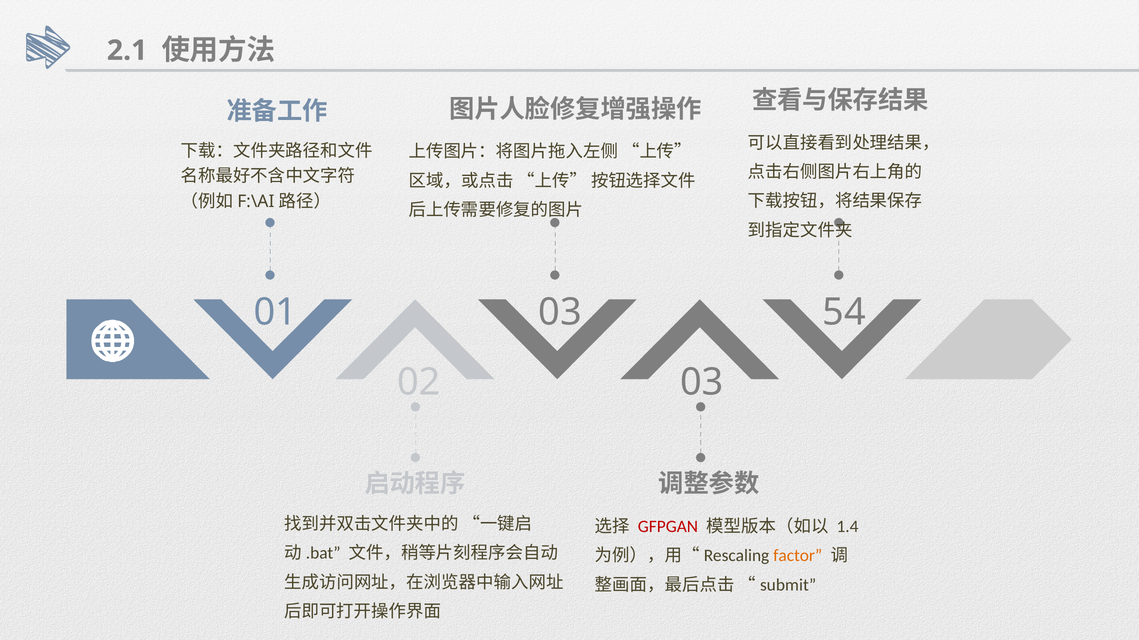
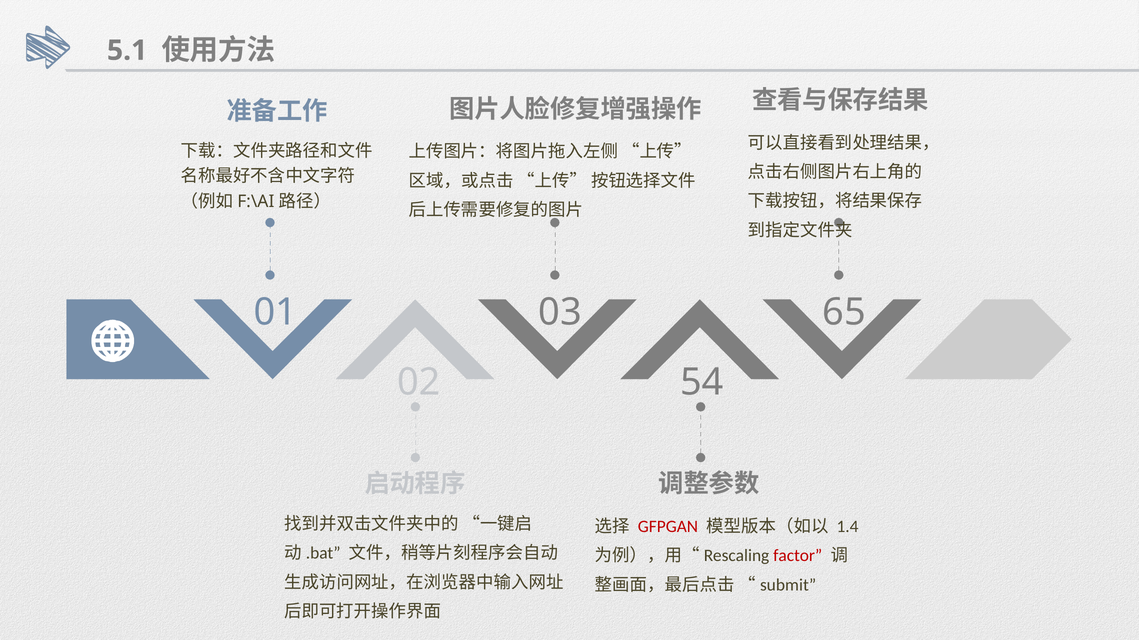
2.1: 2.1 -> 5.1
54: 54 -> 65
02 03: 03 -> 54
factor colour: orange -> red
